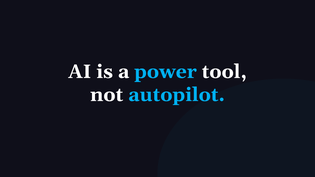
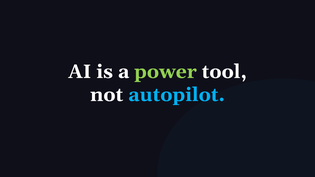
power colour: light blue -> light green
